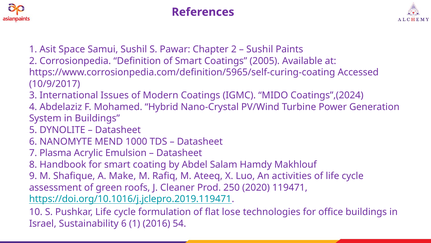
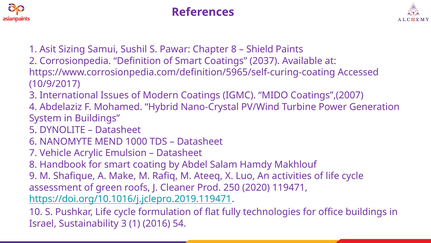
Space: Space -> Sizing
Chapter 2: 2 -> 8
Sushil at (260, 49): Sushil -> Shield
2005: 2005 -> 2037
Coatings”,(2024: Coatings”,(2024 -> Coatings”,(2007
Plasma: Plasma -> Vehicle
lose: lose -> fully
Sustainability 6: 6 -> 3
